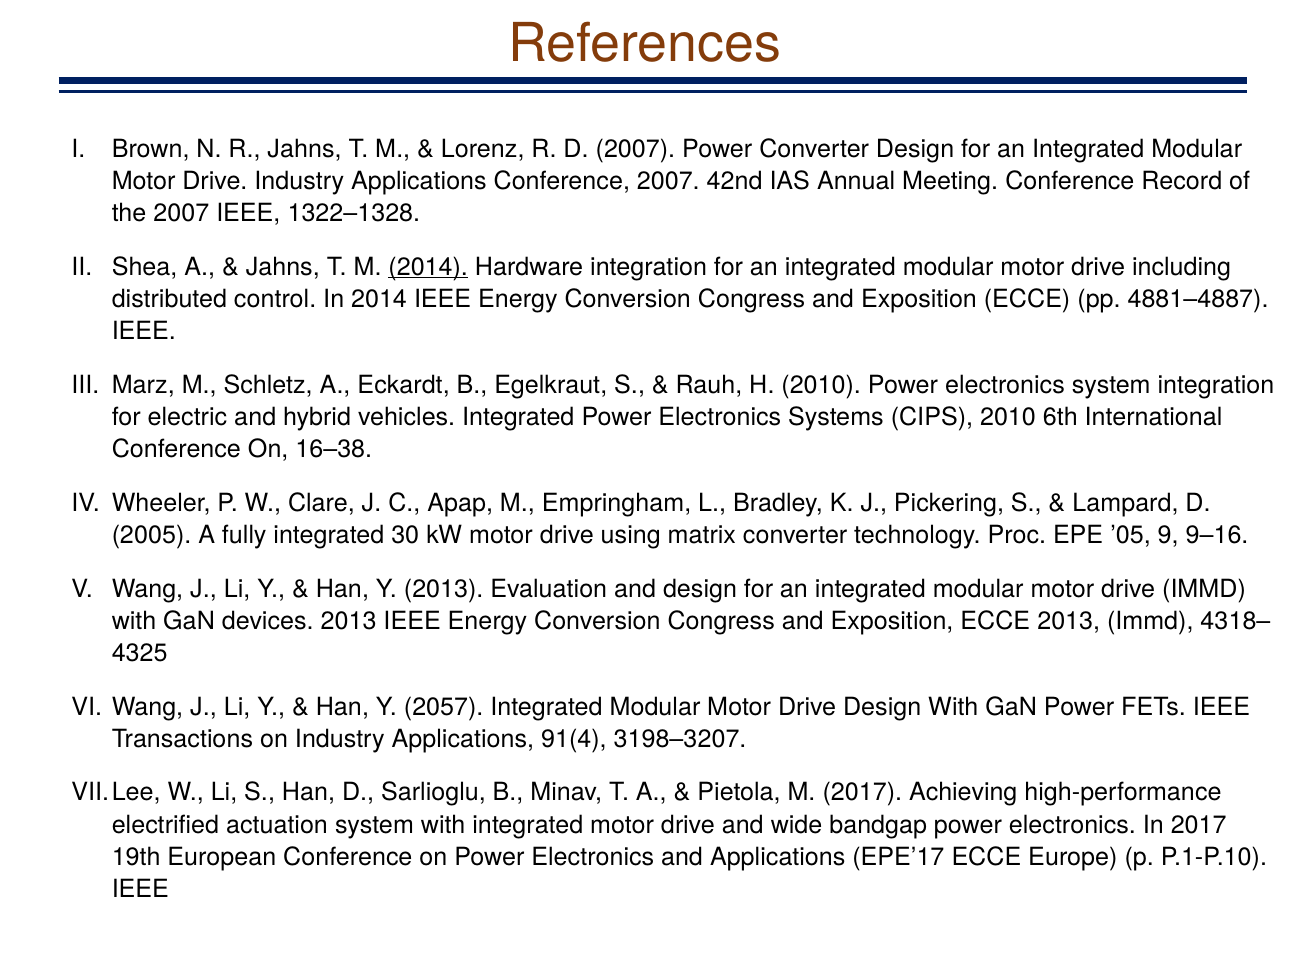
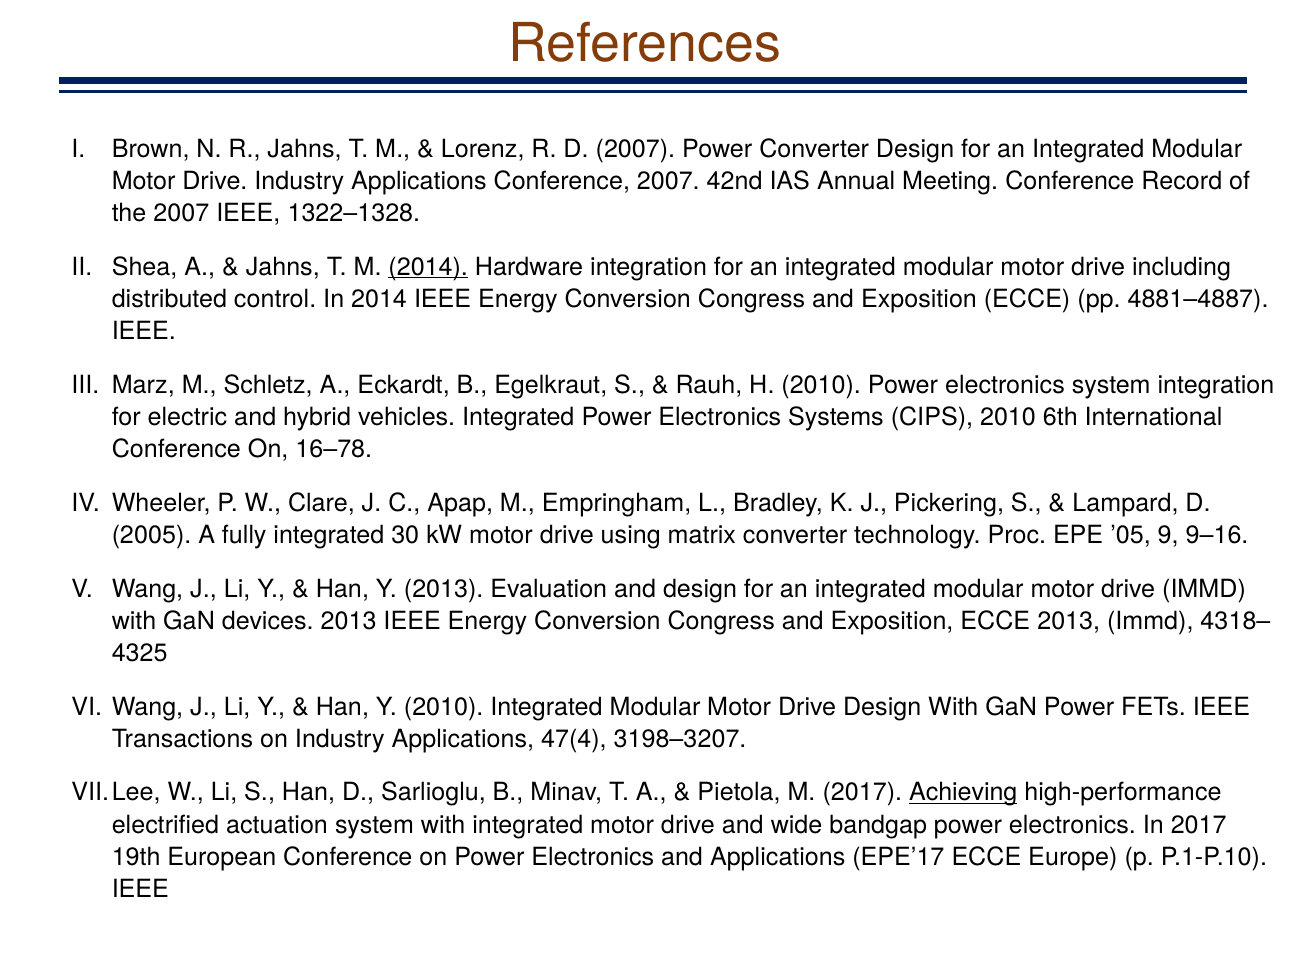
16–38: 16–38 -> 16–78
Y 2057: 2057 -> 2010
91(4: 91(4 -> 47(4
Achieving underline: none -> present
